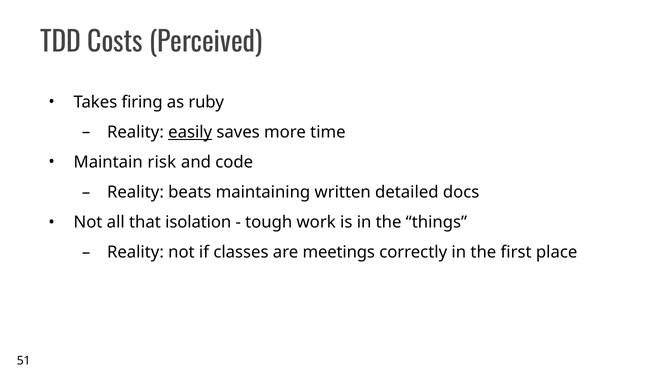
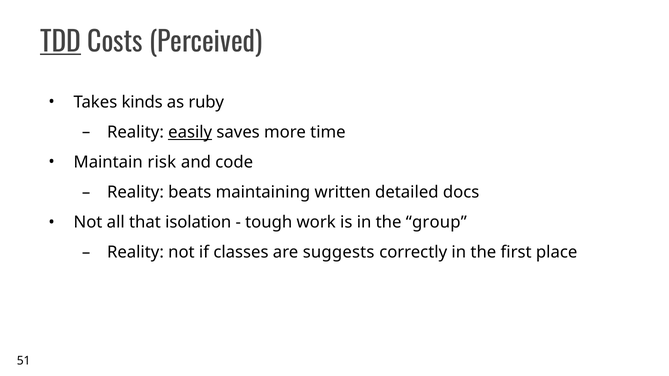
TDD underline: none -> present
firing: firing -> kinds
things: things -> group
meetings: meetings -> suggests
